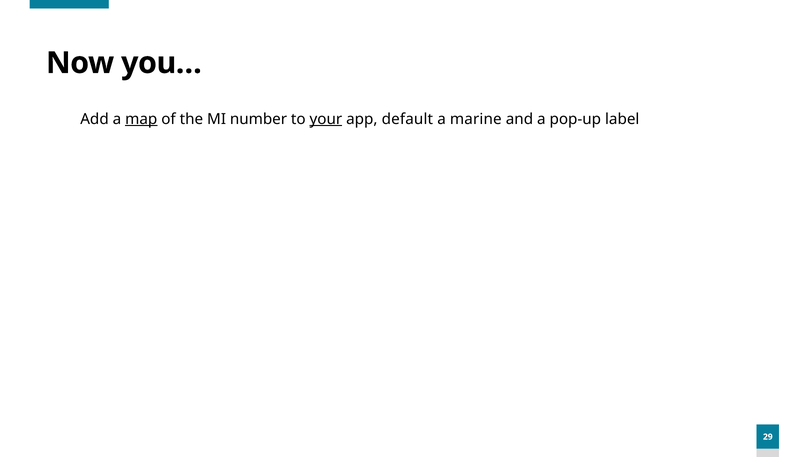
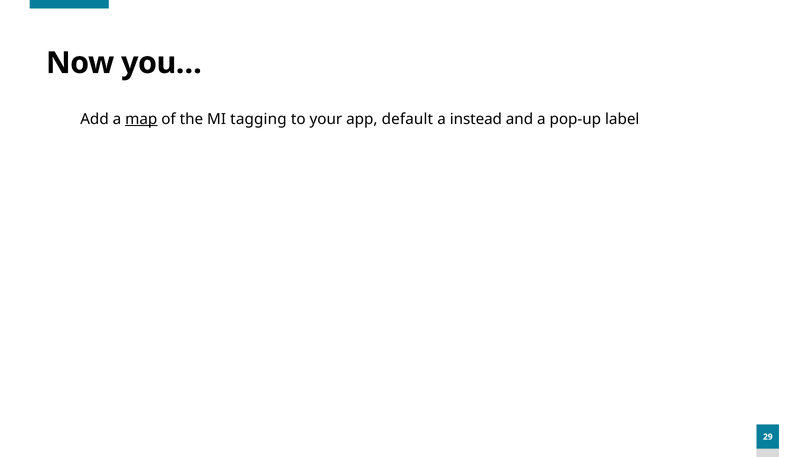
number: number -> tagging
your underline: present -> none
marine: marine -> instead
